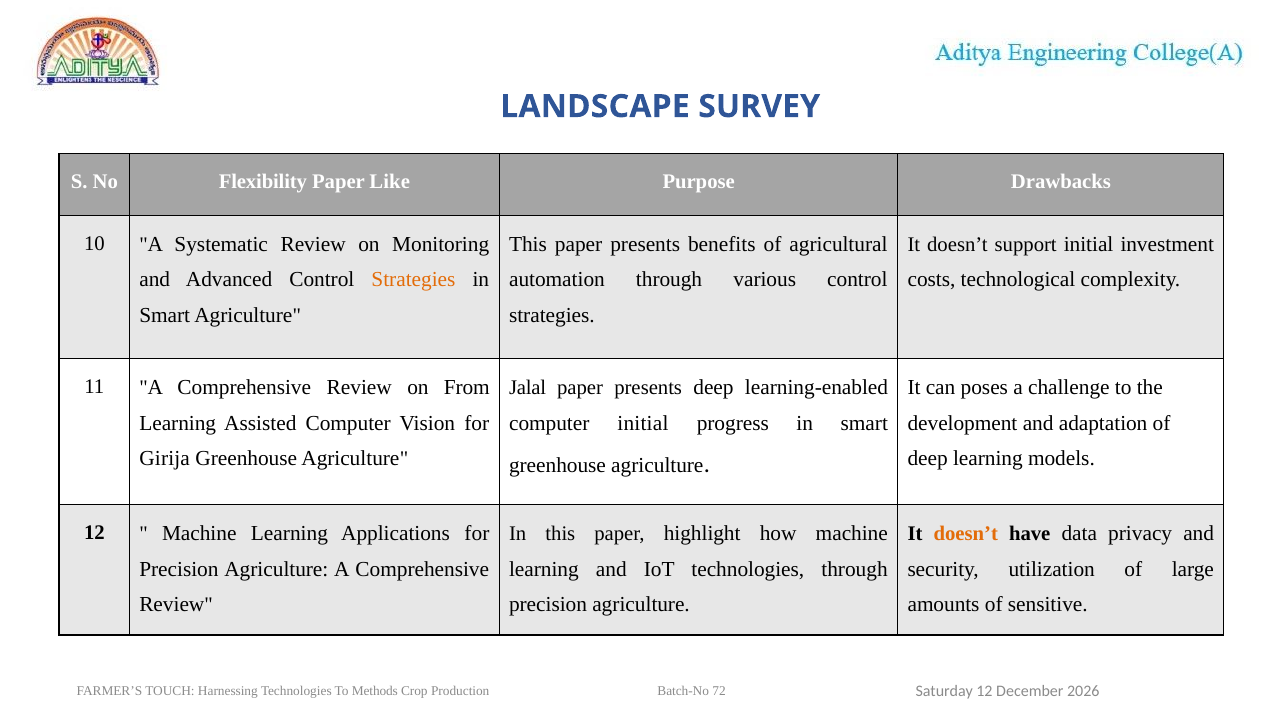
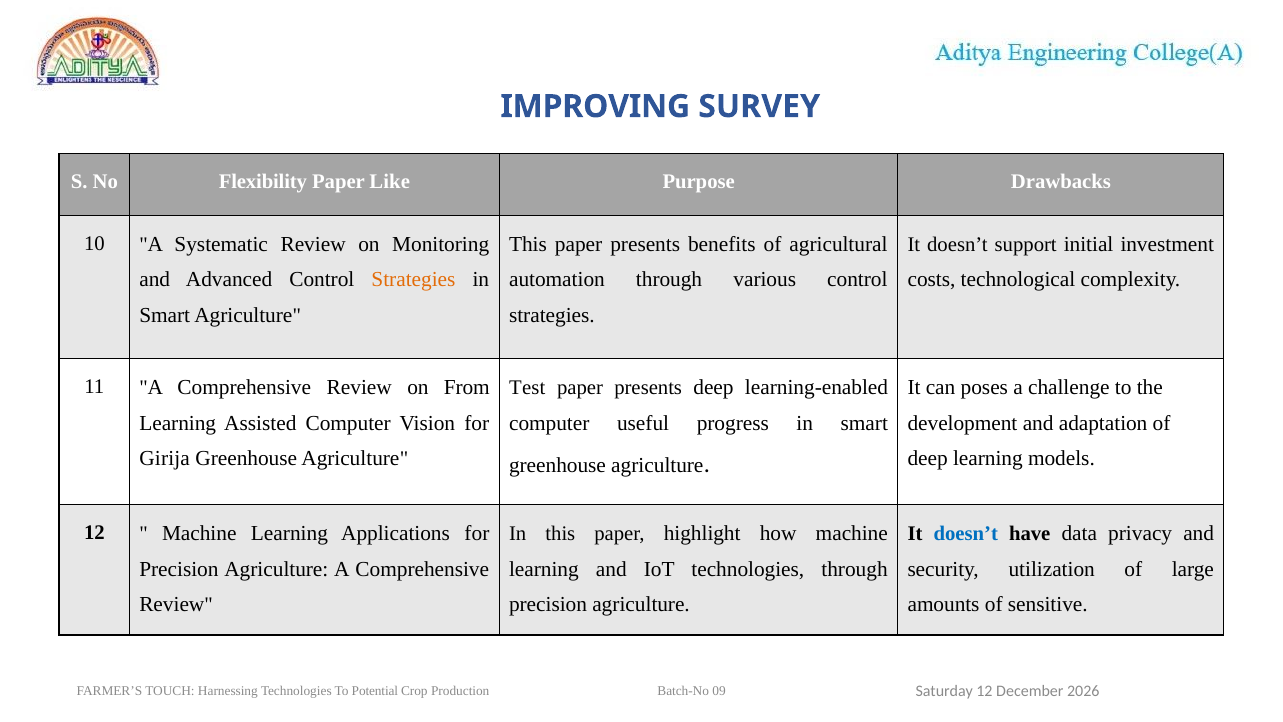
LANDSCAPE: LANDSCAPE -> IMPROVING
Jalal: Jalal -> Test
computer initial: initial -> useful
doesn’t at (966, 533) colour: orange -> blue
Methods: Methods -> Potential
72: 72 -> 09
